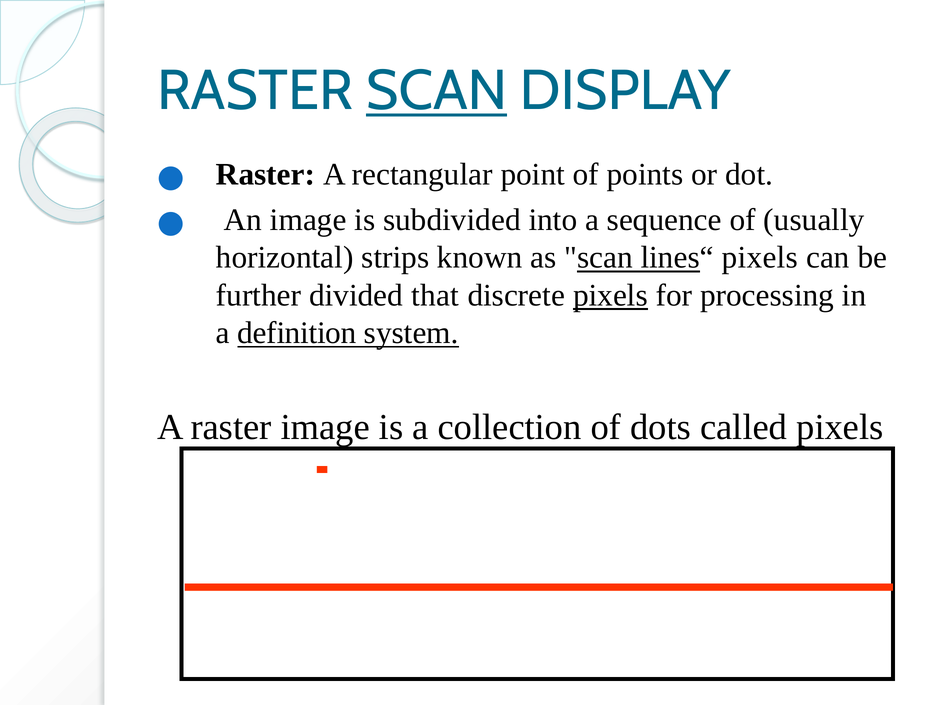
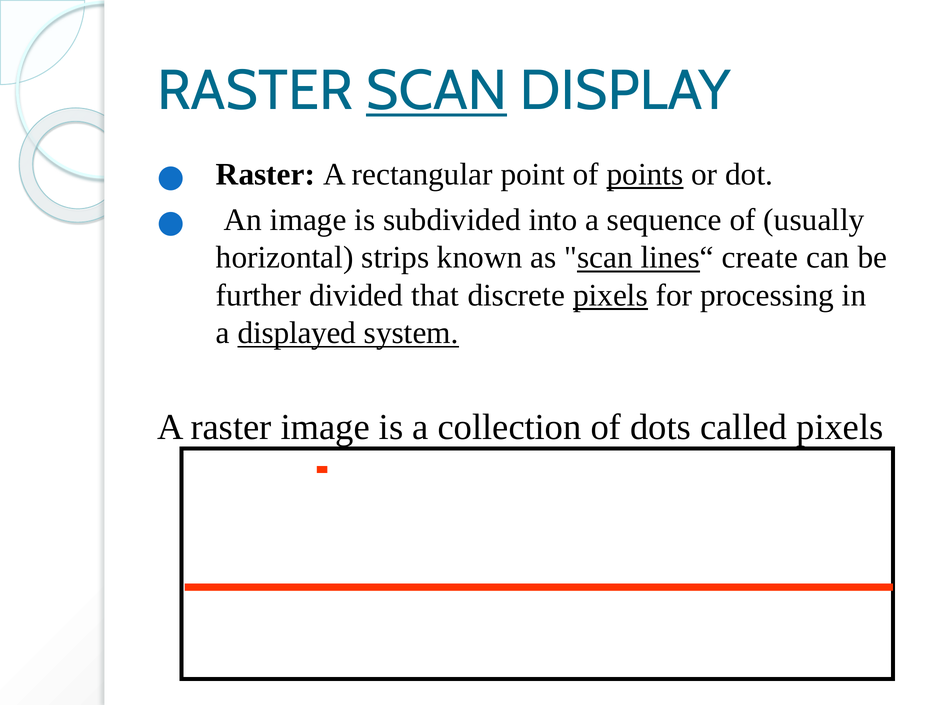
points underline: none -> present
lines“ pixels: pixels -> create
definition: definition -> displayed
